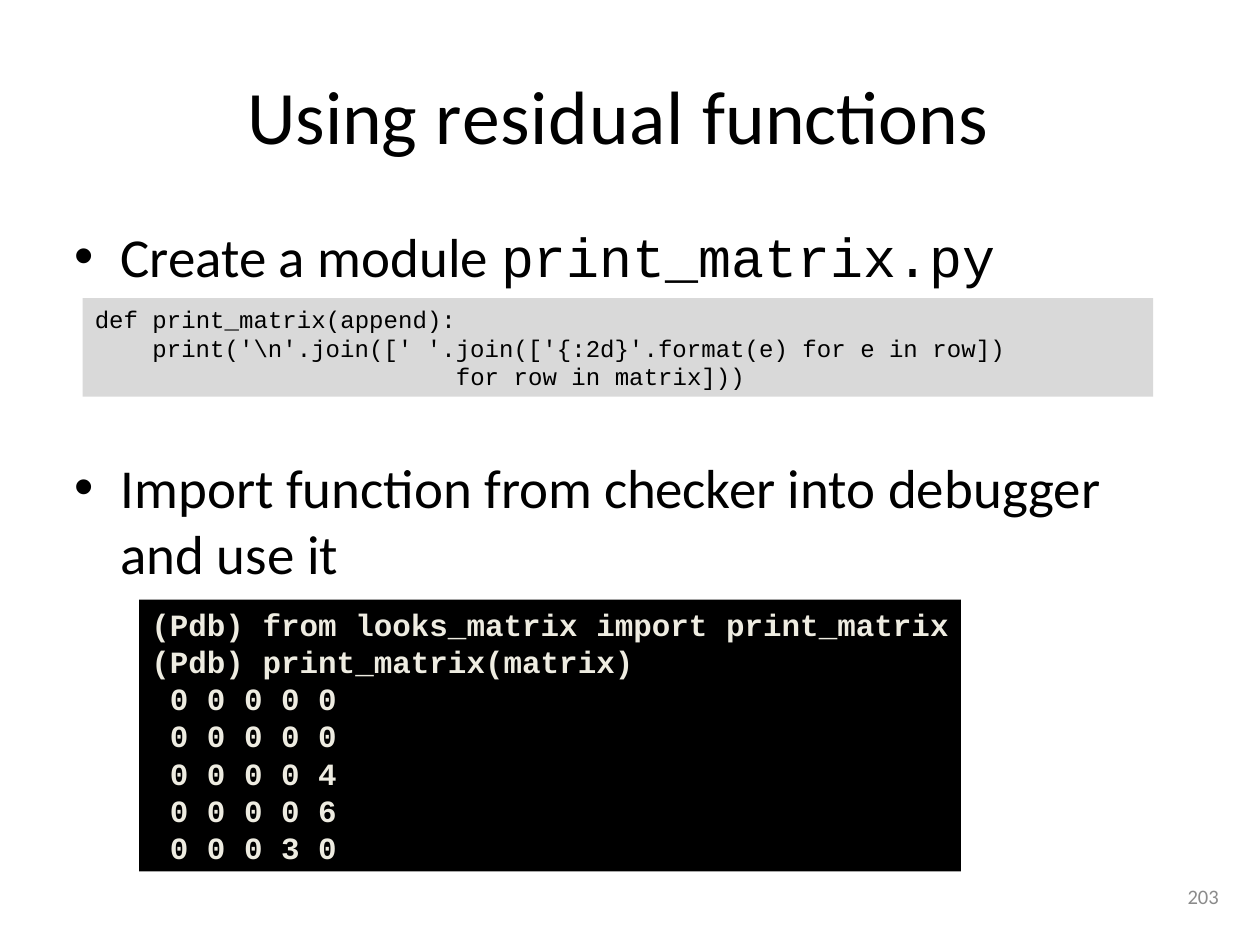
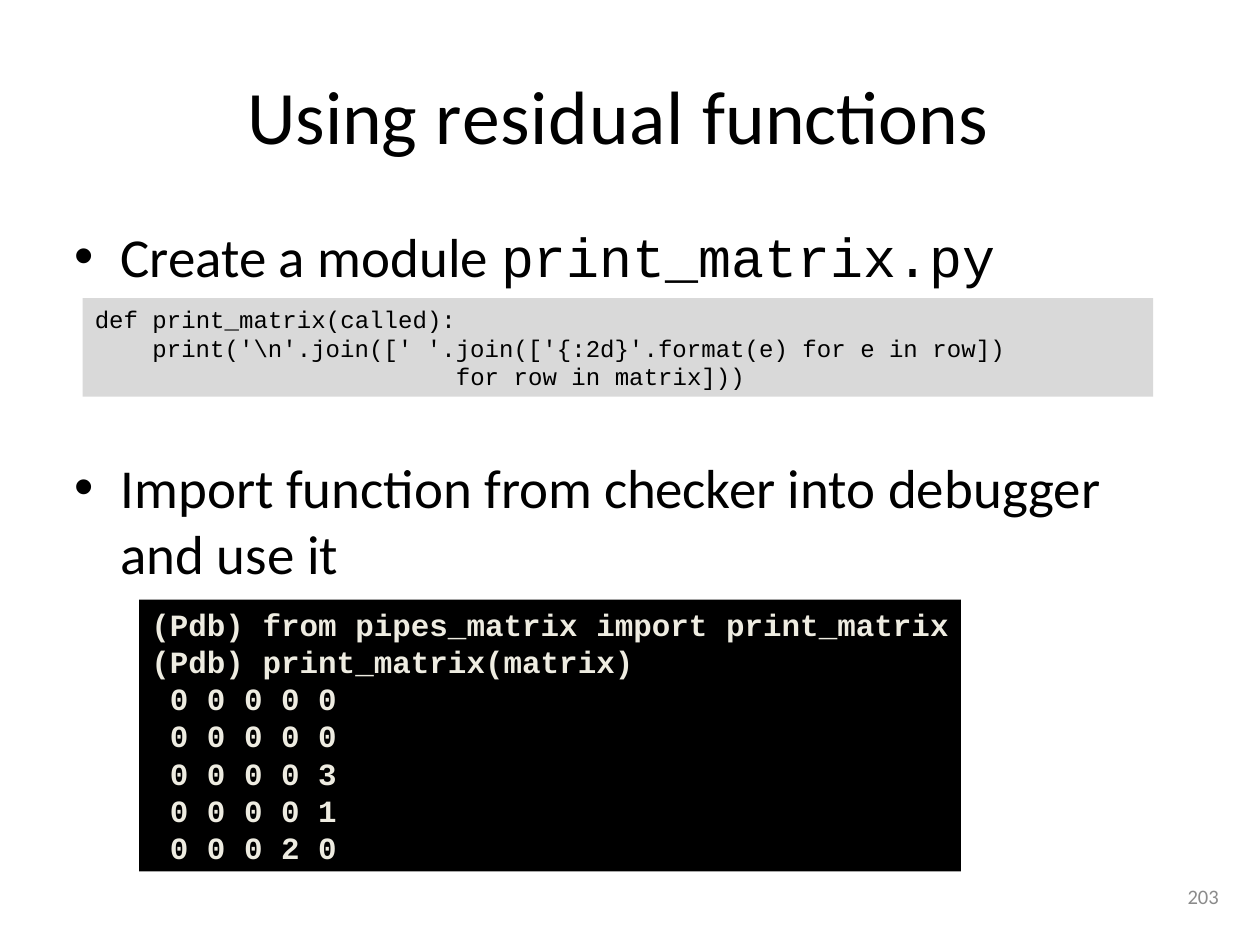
print_matrix(append: print_matrix(append -> print_matrix(called
looks_matrix: looks_matrix -> pipes_matrix
4: 4 -> 3
6: 6 -> 1
3: 3 -> 2
